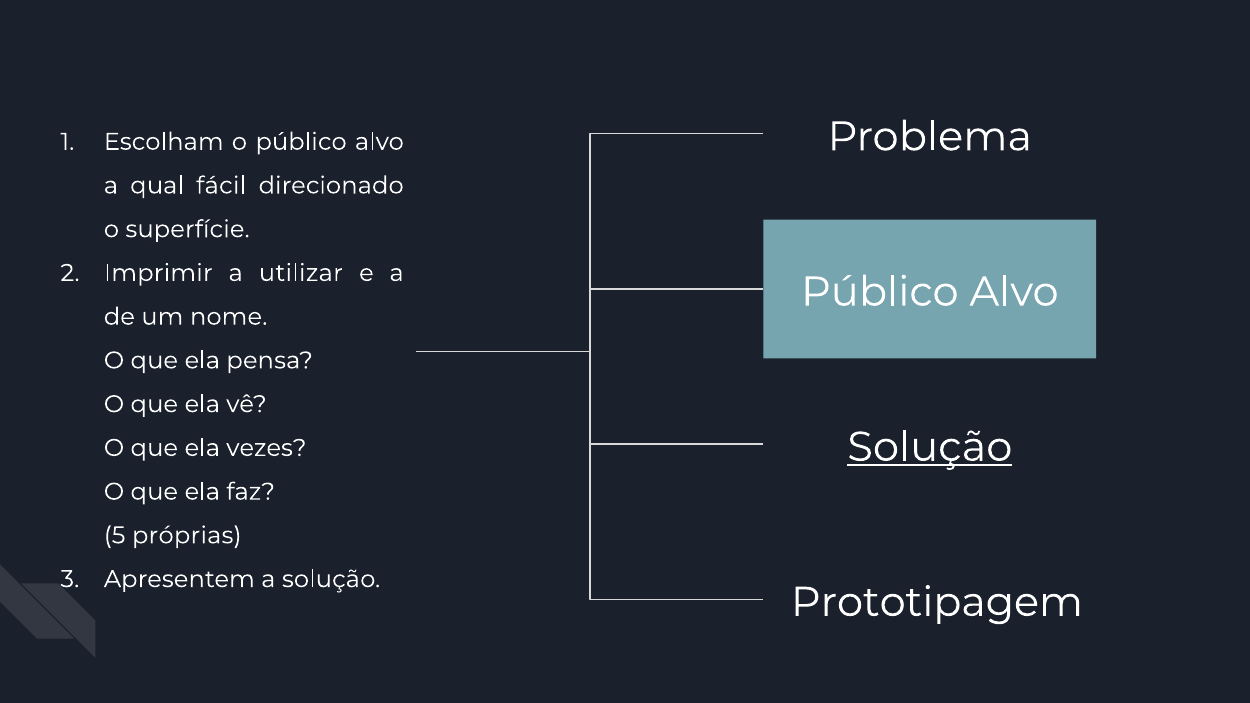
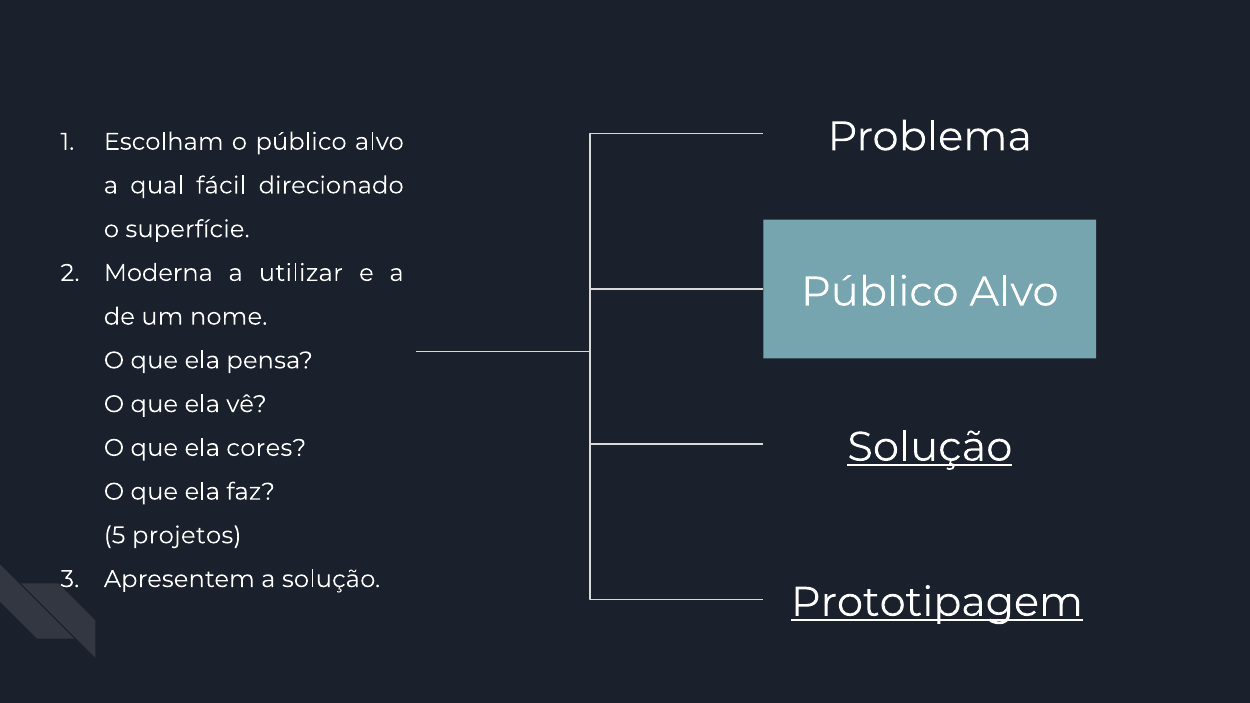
Imprimir: Imprimir -> Moderna
vezes: vezes -> cores
próprias: próprias -> projetos
Prototipagem underline: none -> present
